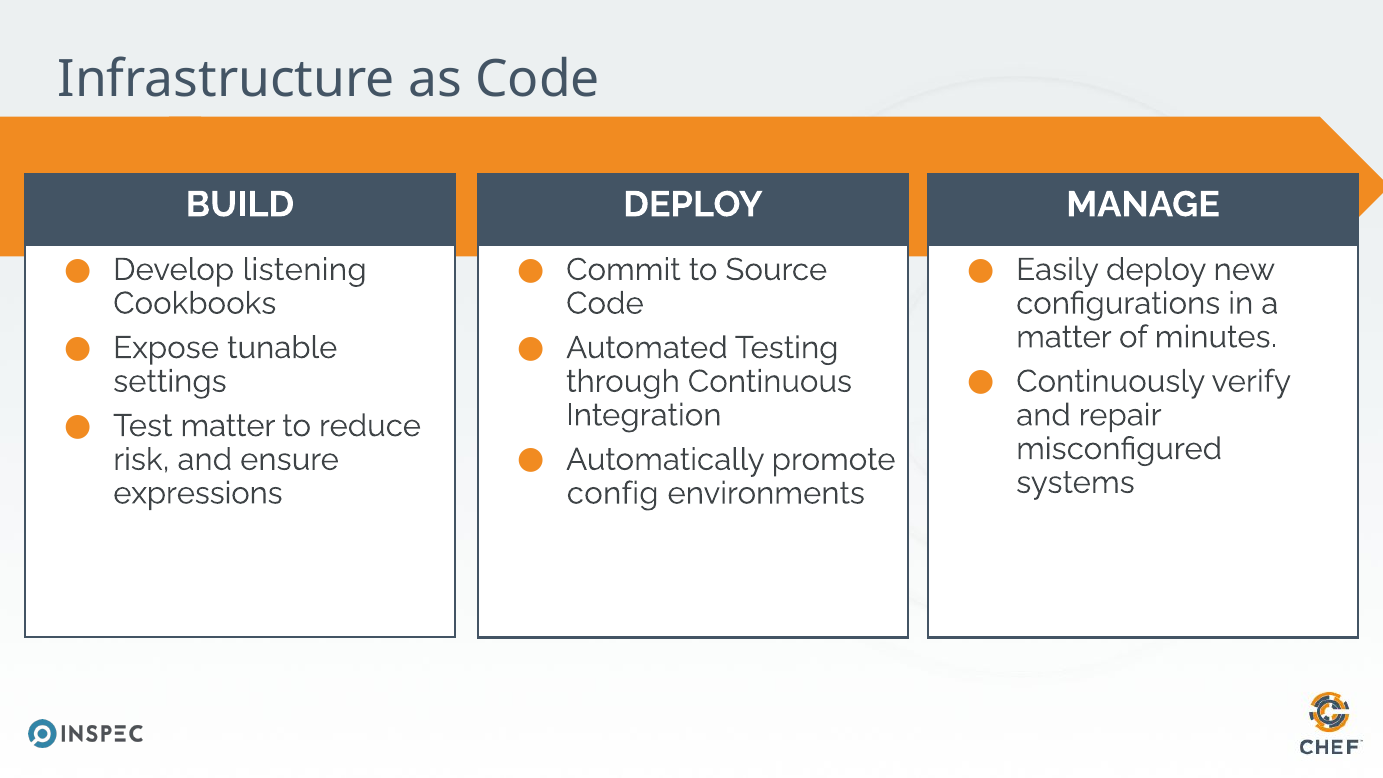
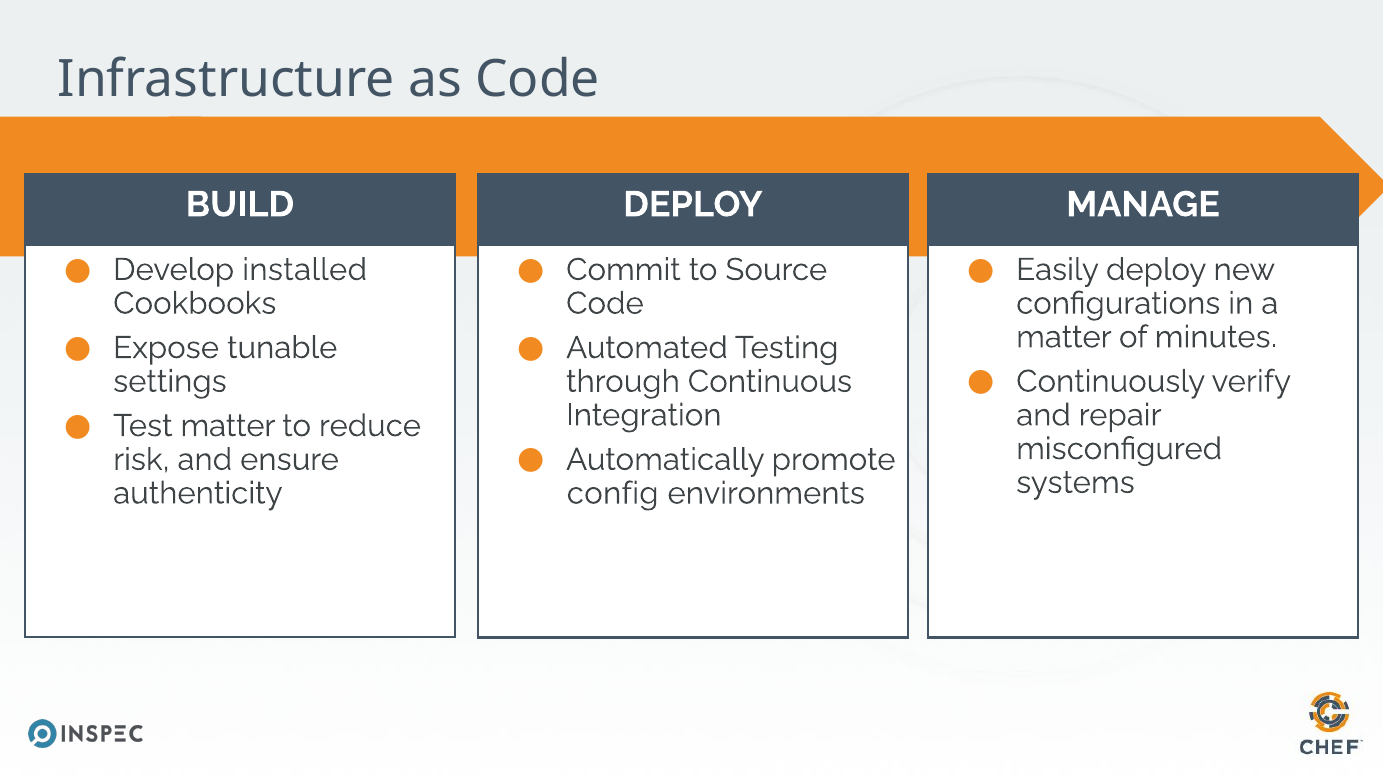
listening: listening -> installed
expressions: expressions -> authenticity
